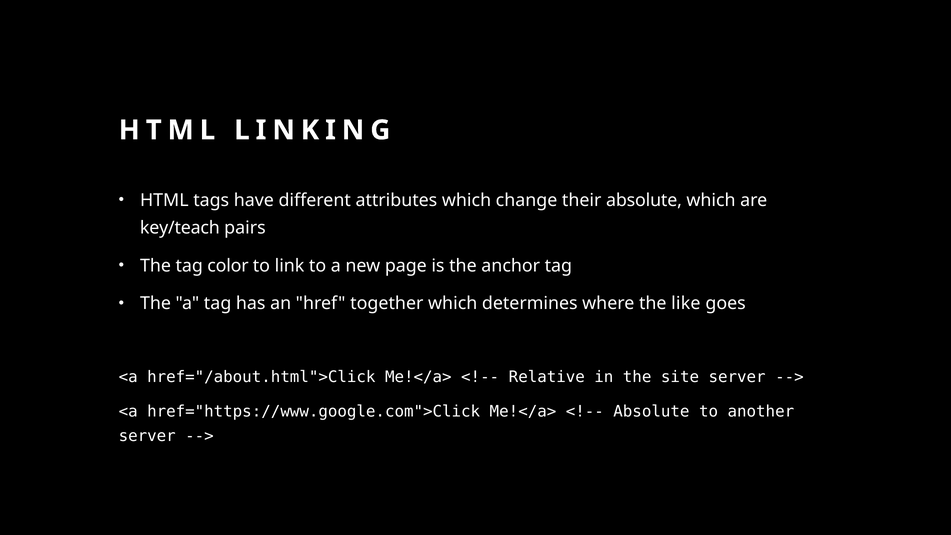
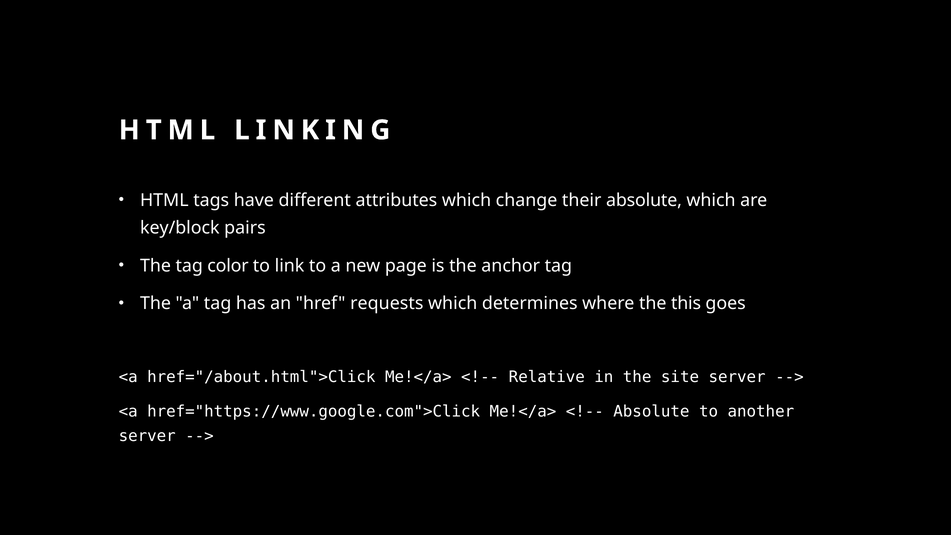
key/teach: key/teach -> key/block
together: together -> requests
like: like -> this
